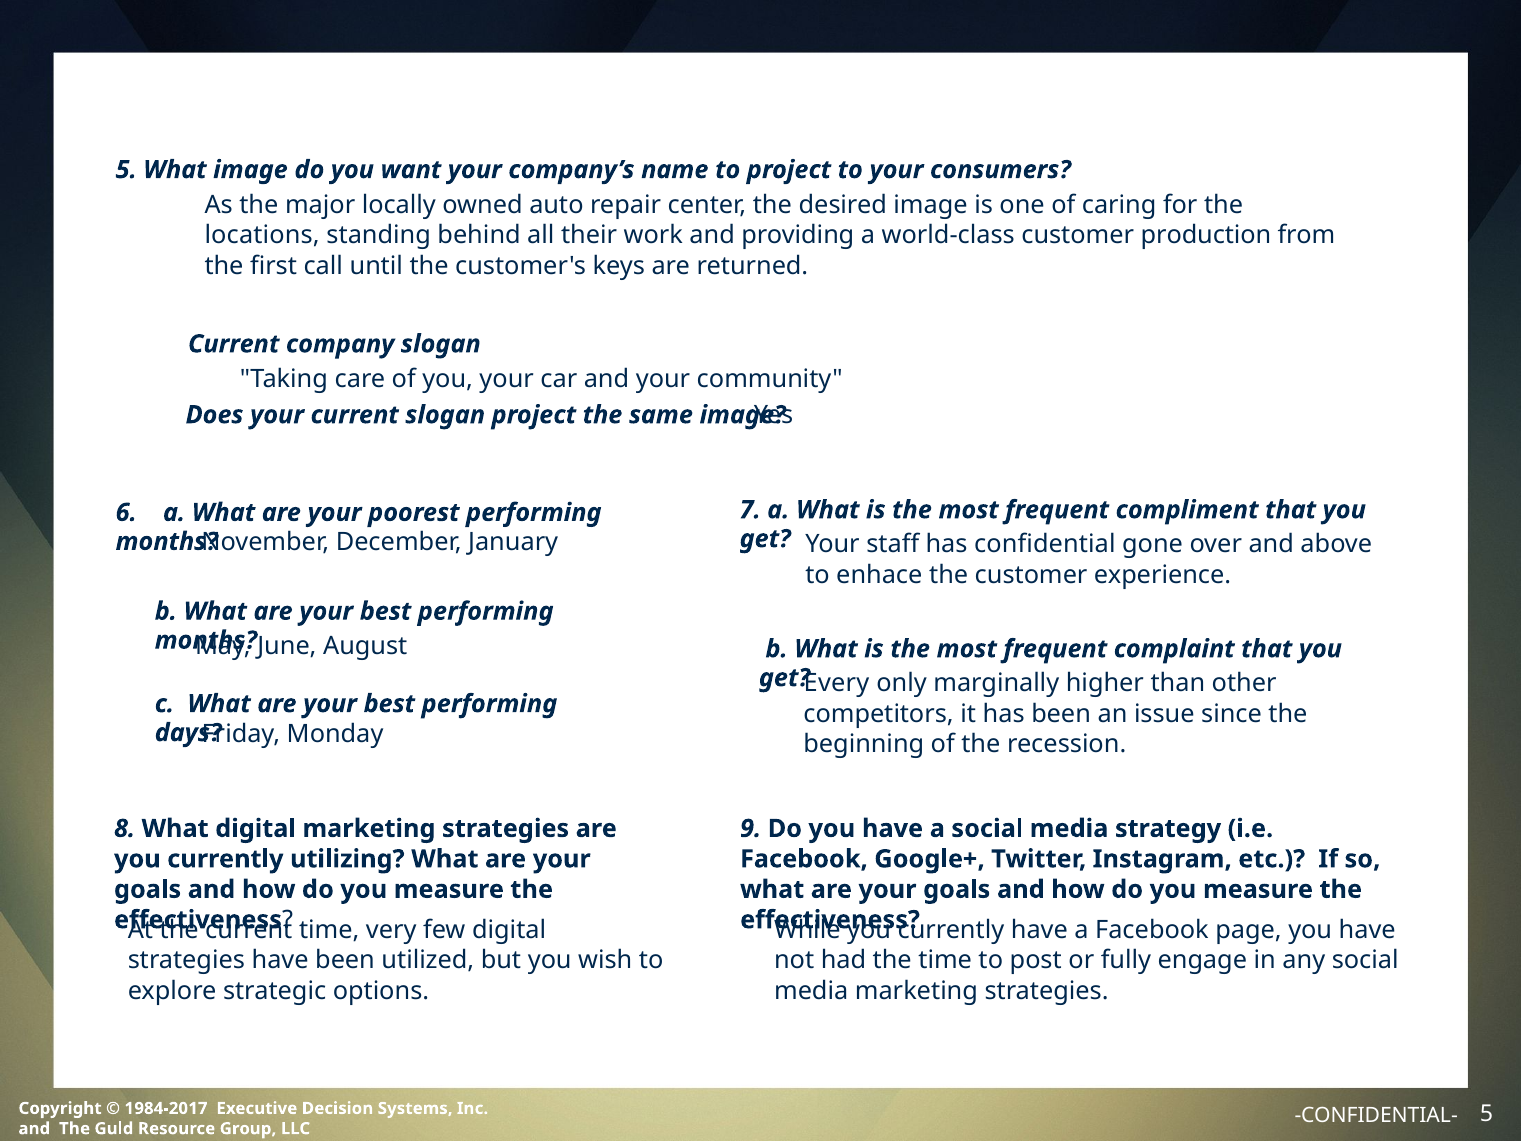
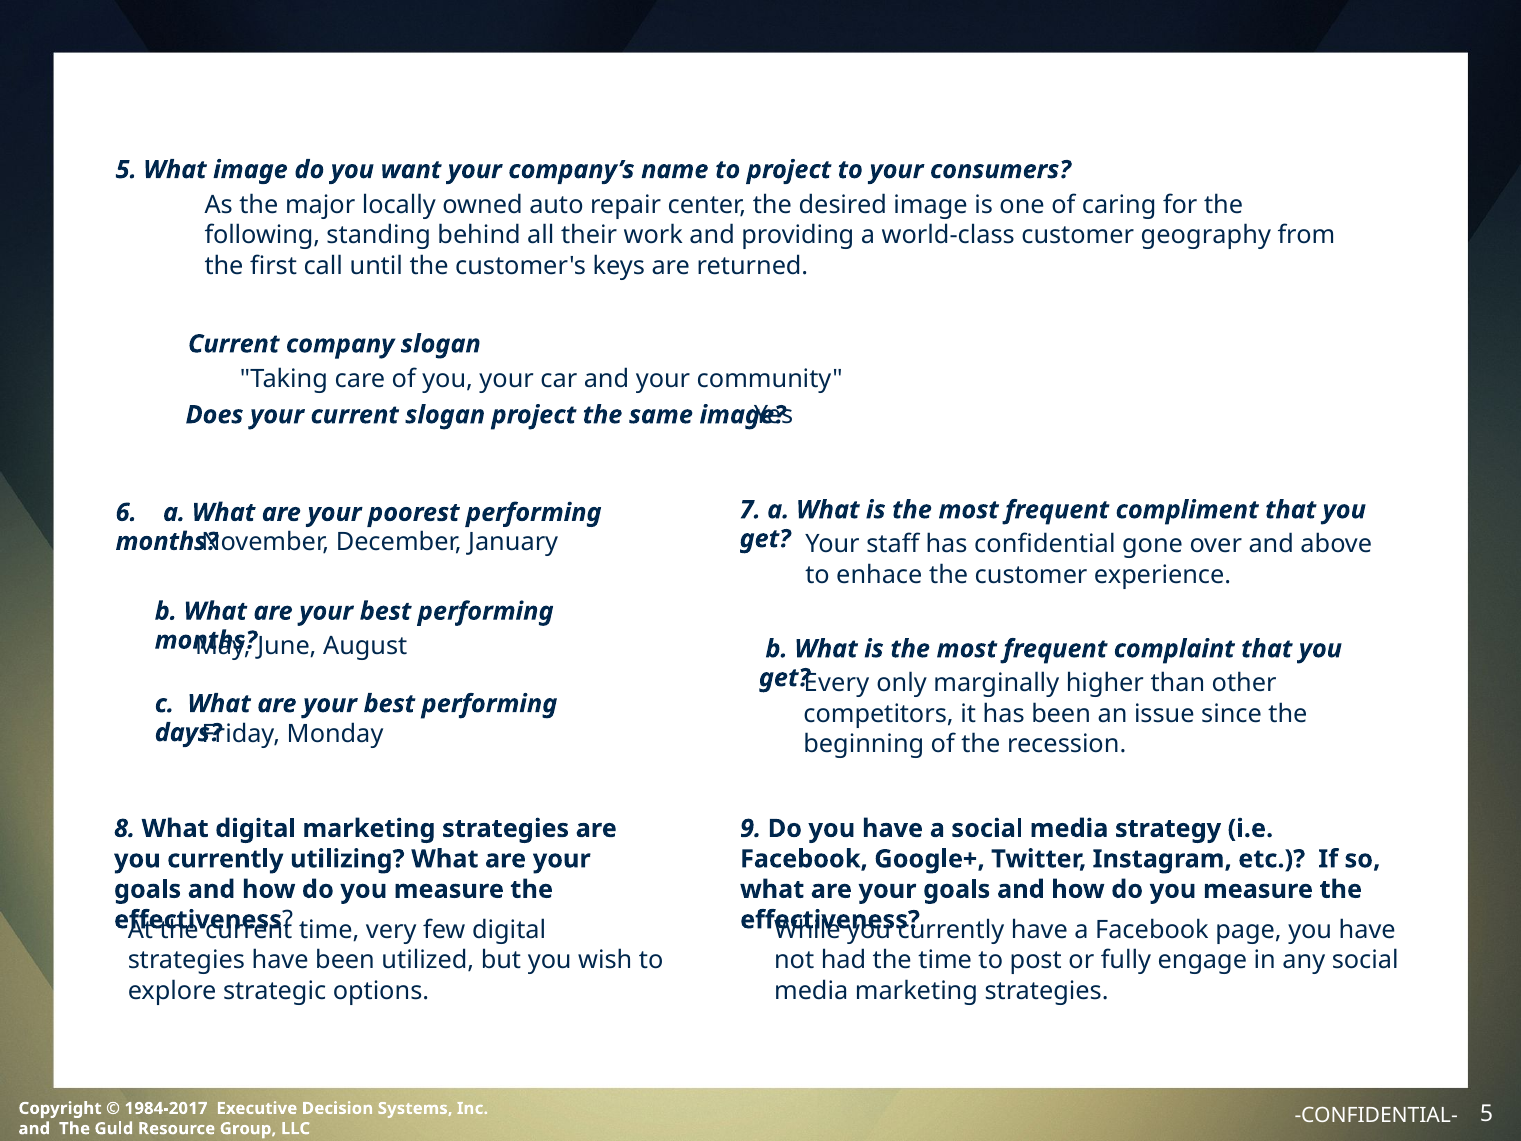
locations: locations -> following
production: production -> geography
